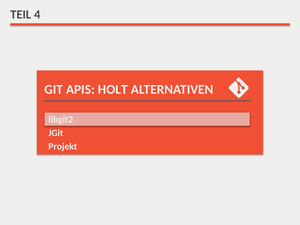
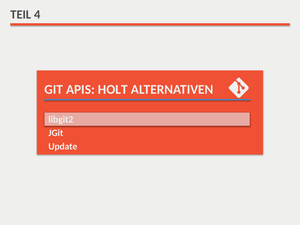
Projekt: Projekt -> Update
